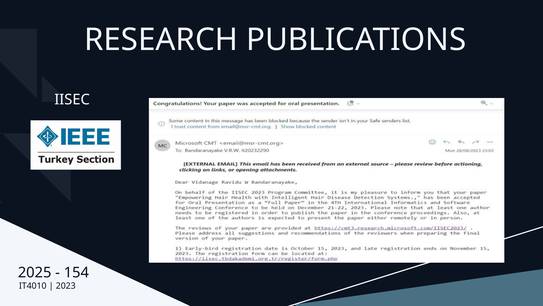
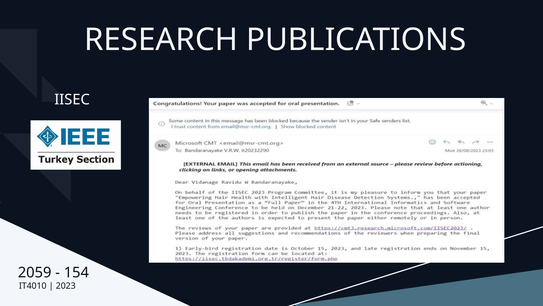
2025: 2025 -> 2059
